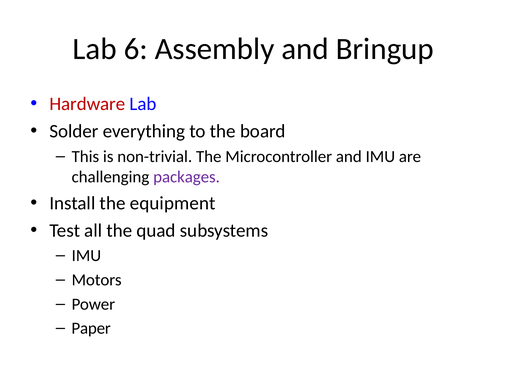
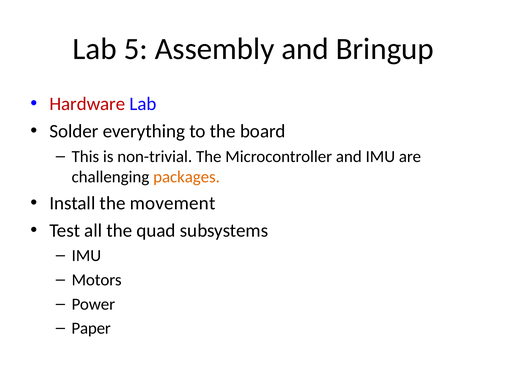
6: 6 -> 5
packages colour: purple -> orange
equipment: equipment -> movement
